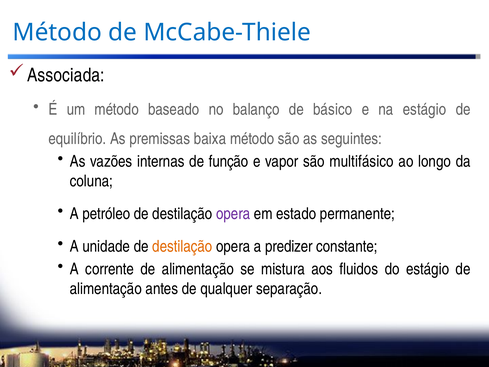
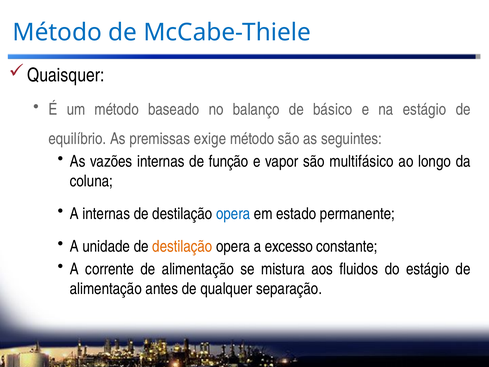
Associada: Associada -> Quaisquer
baixa: baixa -> exige
A petróleo: petróleo -> internas
opera at (233, 214) colour: purple -> blue
predizer: predizer -> excesso
